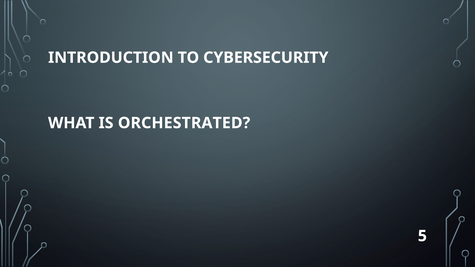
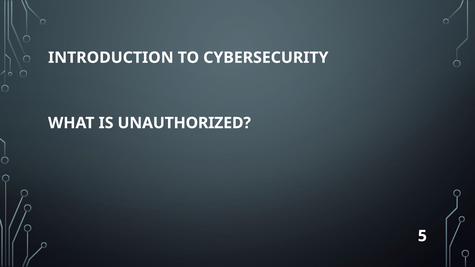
ORCHESTRATED: ORCHESTRATED -> UNAUTHORIZED
